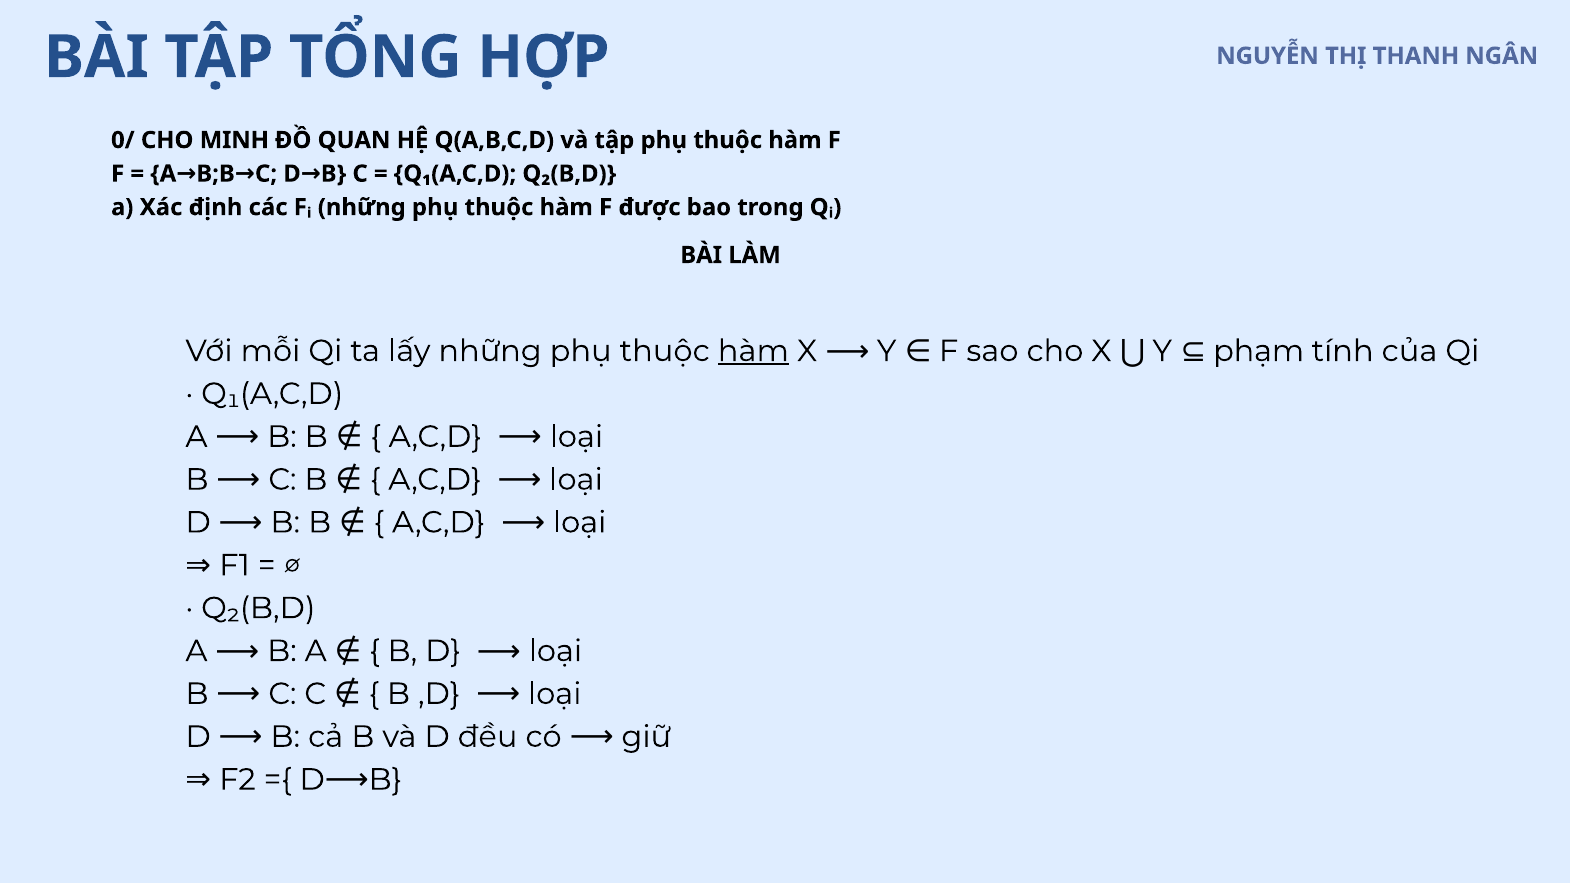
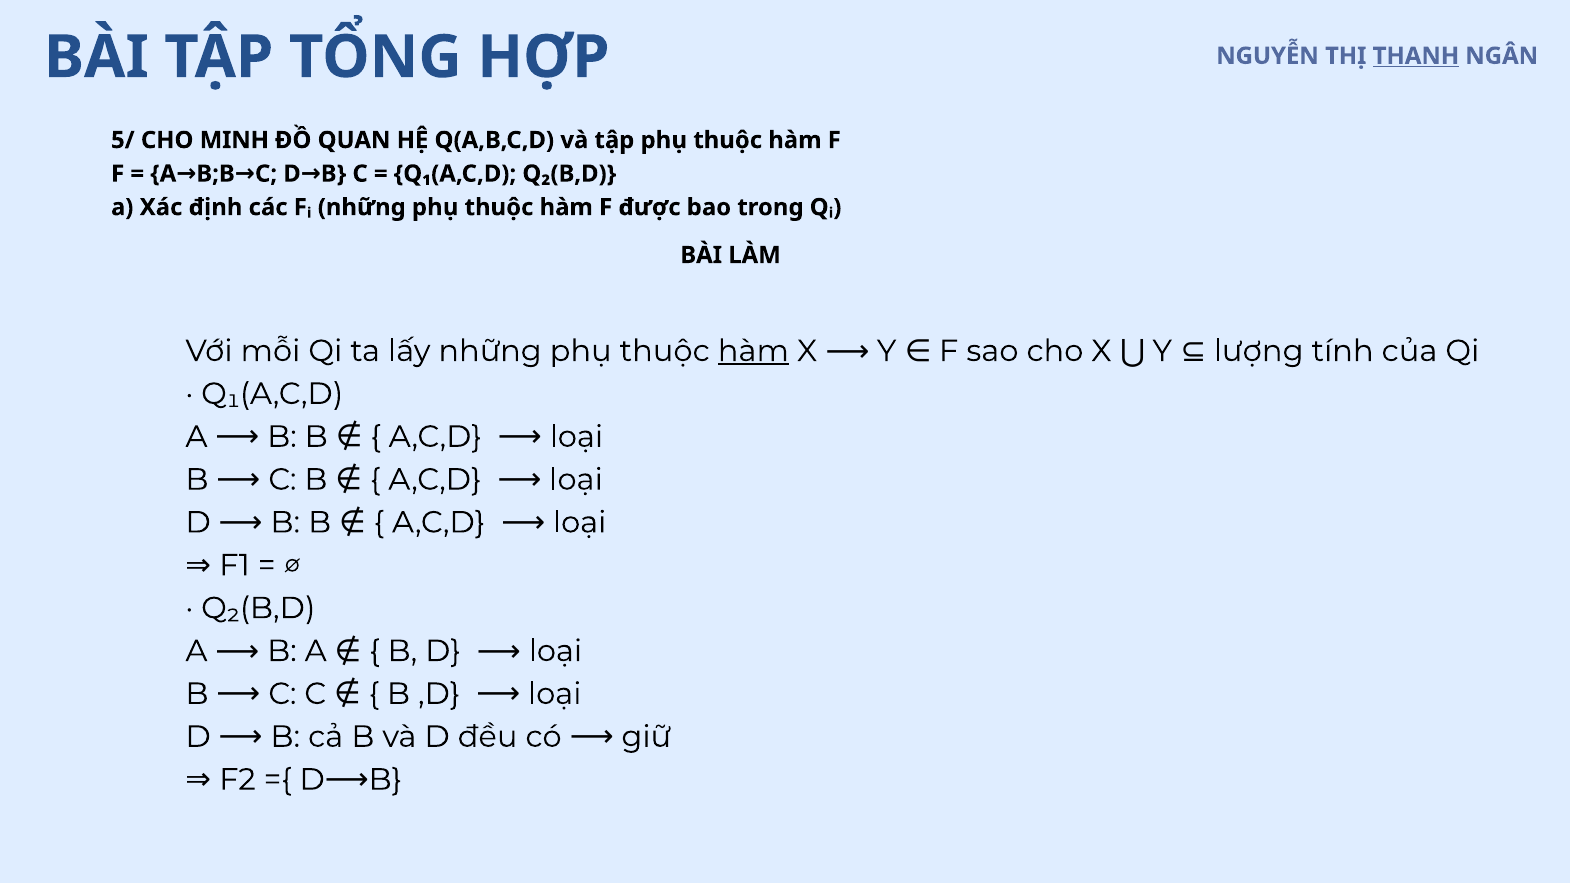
THANH underline: none -> present
0/: 0/ -> 5/
phạm: phạm -> lượng
